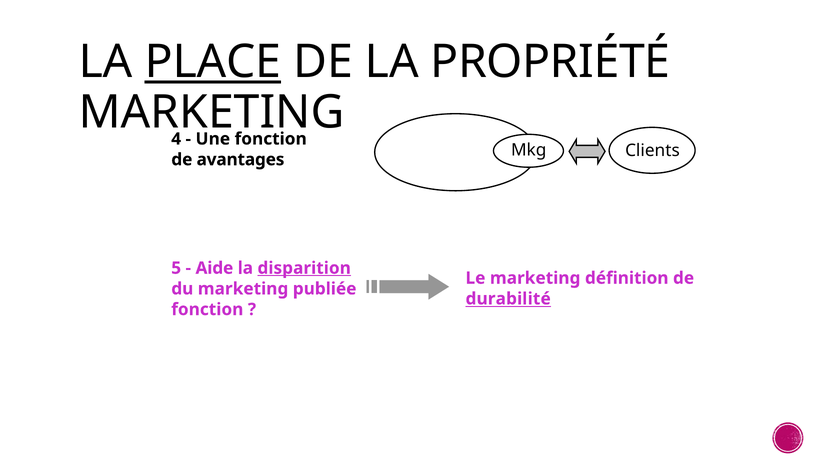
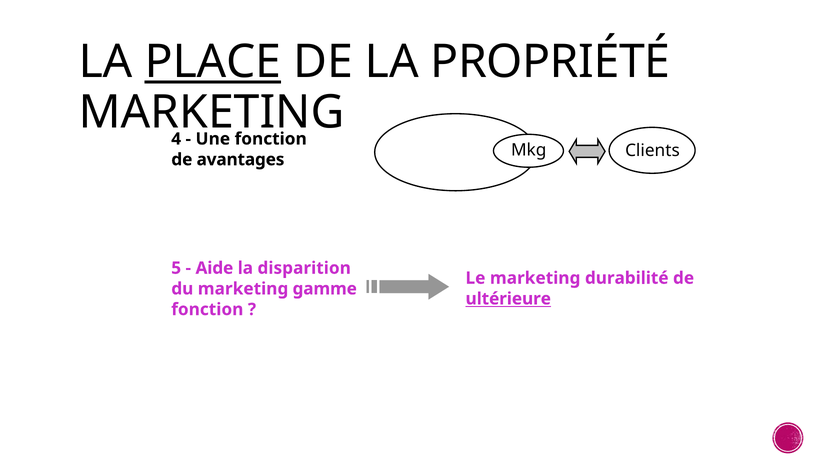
disparition underline: present -> none
définition: définition -> durabilité
publiée: publiée -> gamme
durabilité: durabilité -> ultérieure
